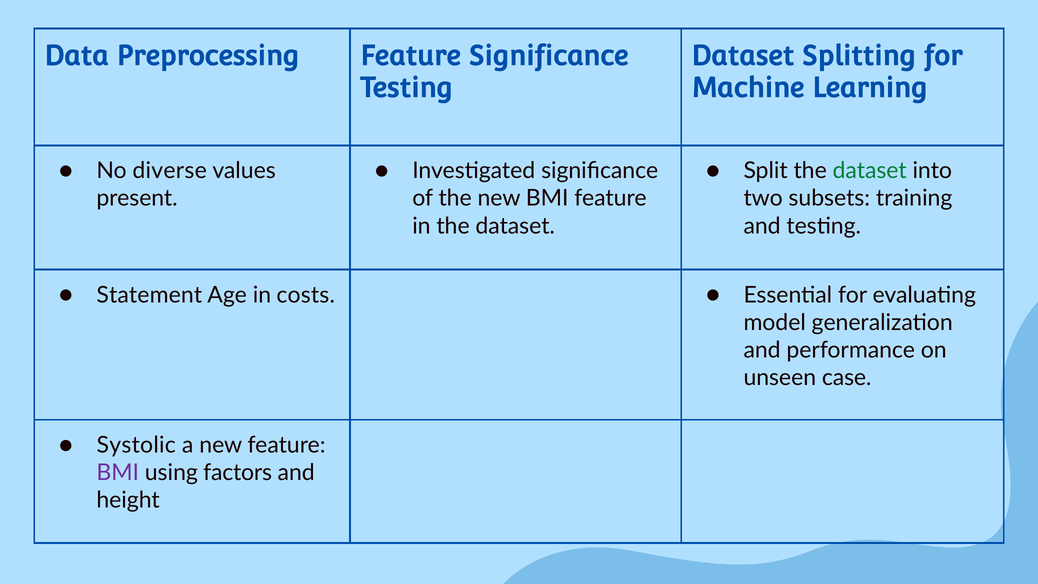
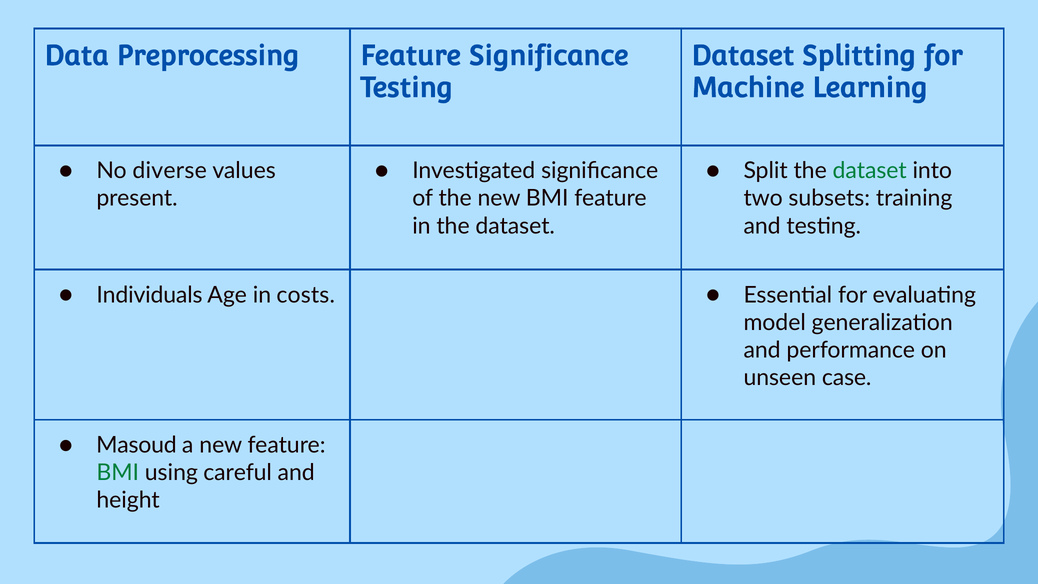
Statement: Statement -> Individuals
Systolic: Systolic -> Masoud
BMI at (118, 473) colour: purple -> green
factors: factors -> careful
